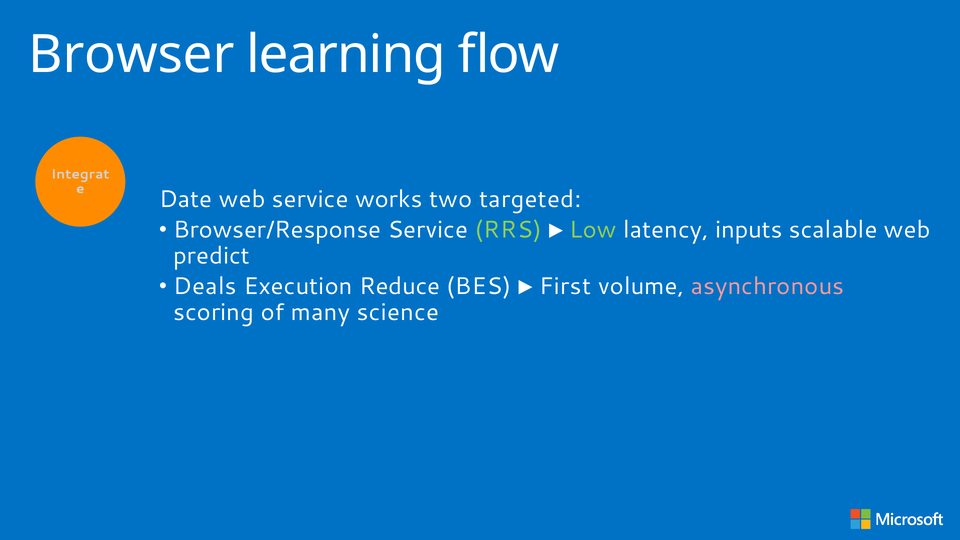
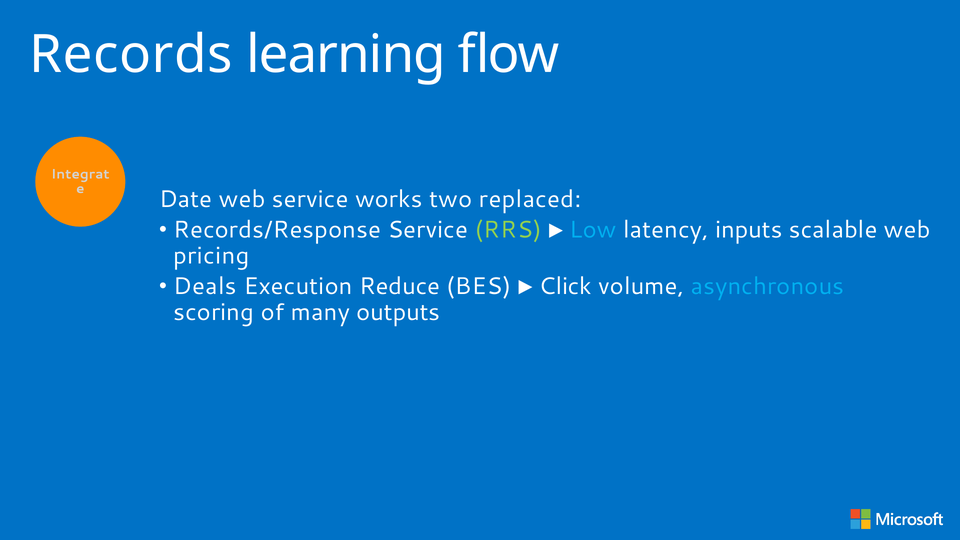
Browser: Browser -> Records
targeted: targeted -> replaced
Browser/Response: Browser/Response -> Records/Response
Low colour: light green -> light blue
predict: predict -> pricing
First: First -> Click
asynchronous colour: pink -> light blue
science: science -> outputs
